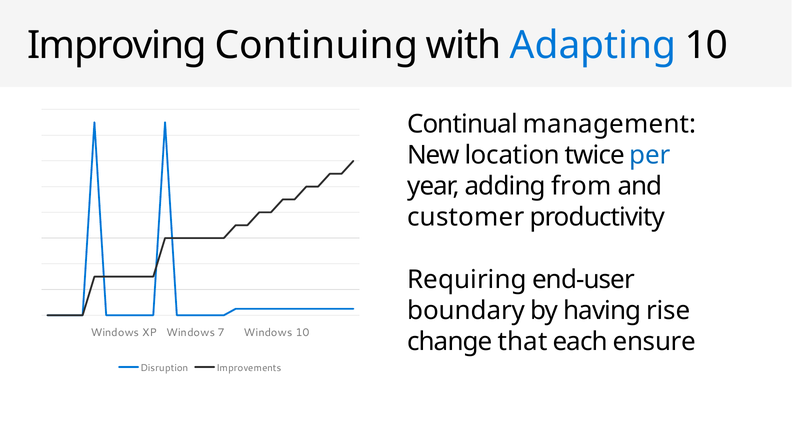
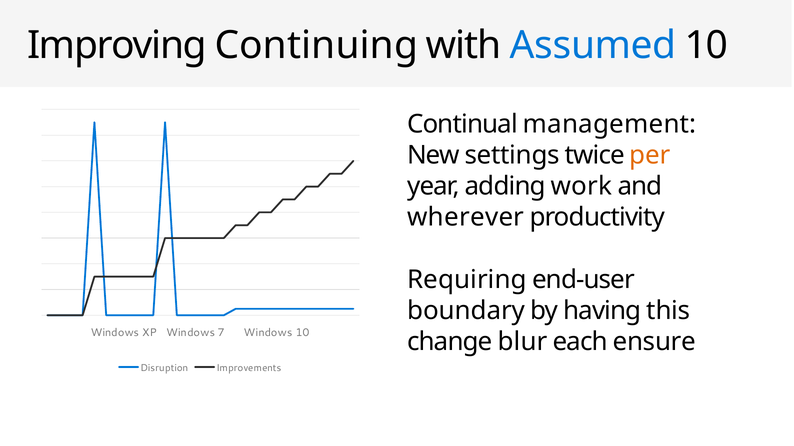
Adapting: Adapting -> Assumed
location: location -> settings
per colour: blue -> orange
from: from -> work
customer: customer -> wherever
rise: rise -> this
that: that -> blur
